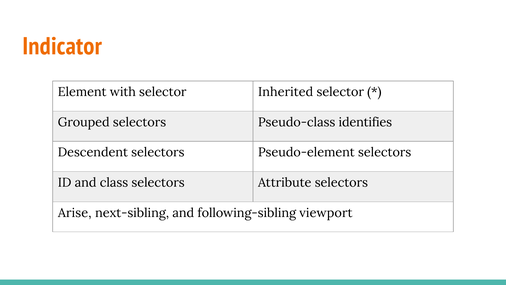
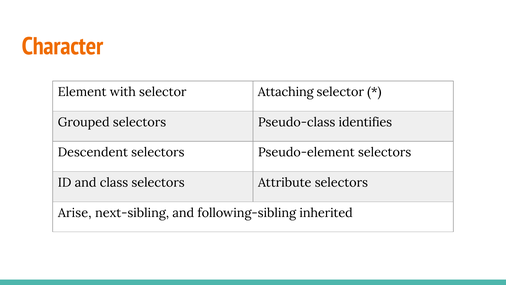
Indicator: Indicator -> Character
Inherited: Inherited -> Attaching
viewport: viewport -> inherited
